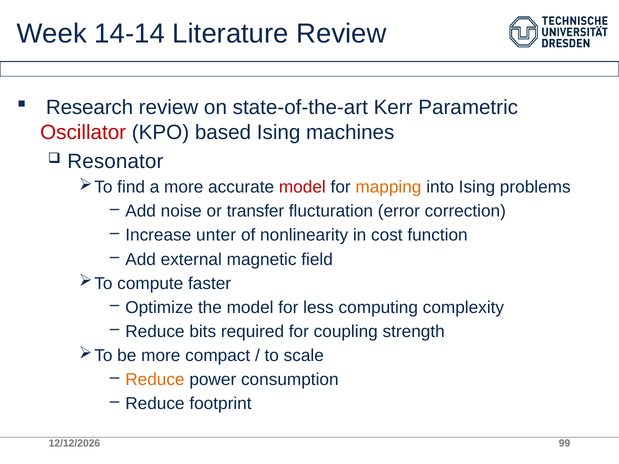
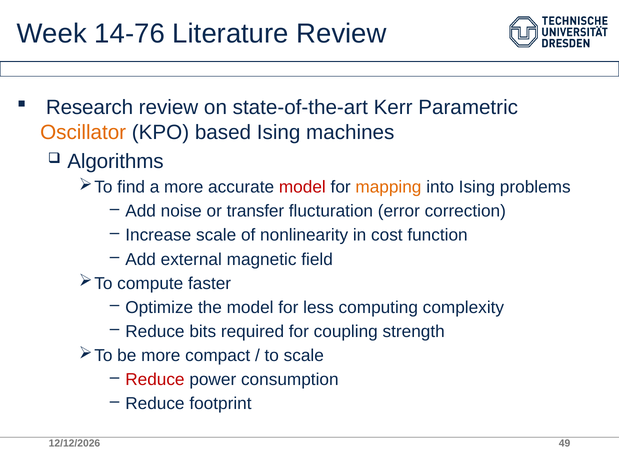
14-14: 14-14 -> 14-76
Oscillator colour: red -> orange
Resonator: Resonator -> Algorithms
Increase unter: unter -> scale
Reduce at (155, 380) colour: orange -> red
99: 99 -> 49
